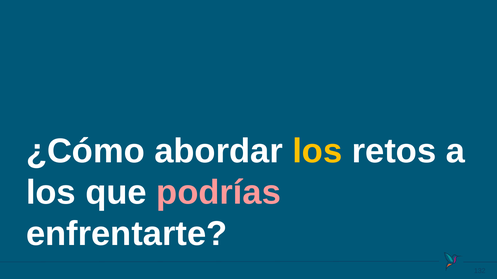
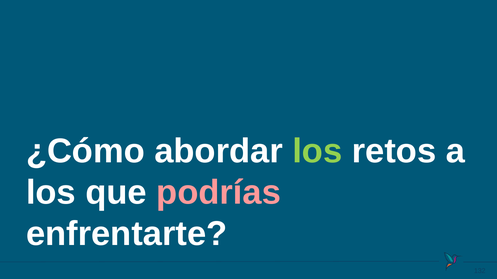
los at (317, 151) colour: yellow -> light green
